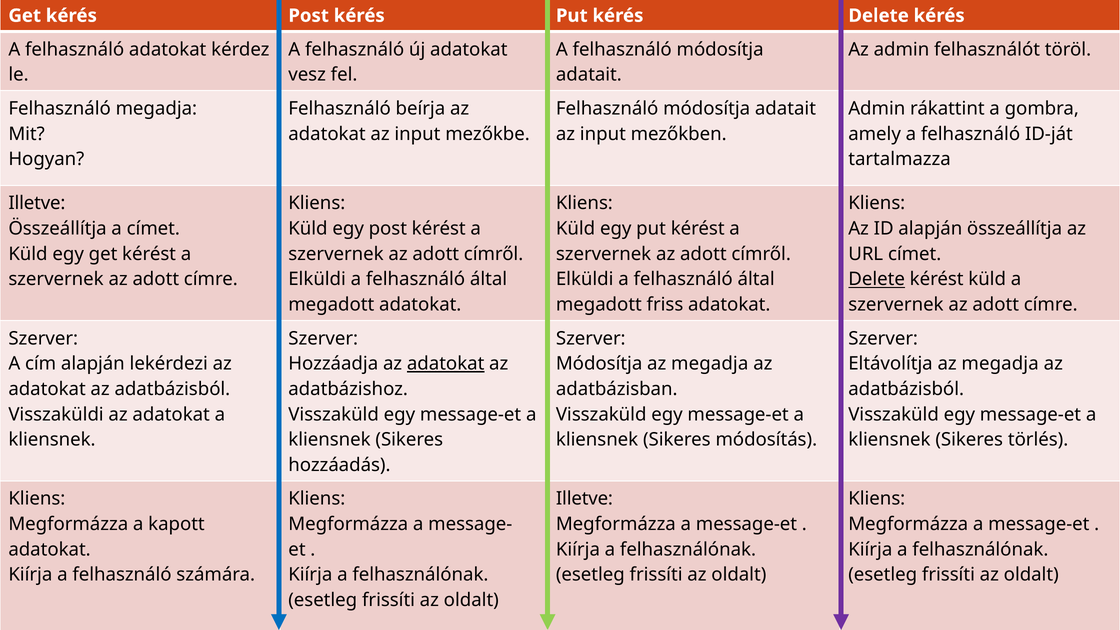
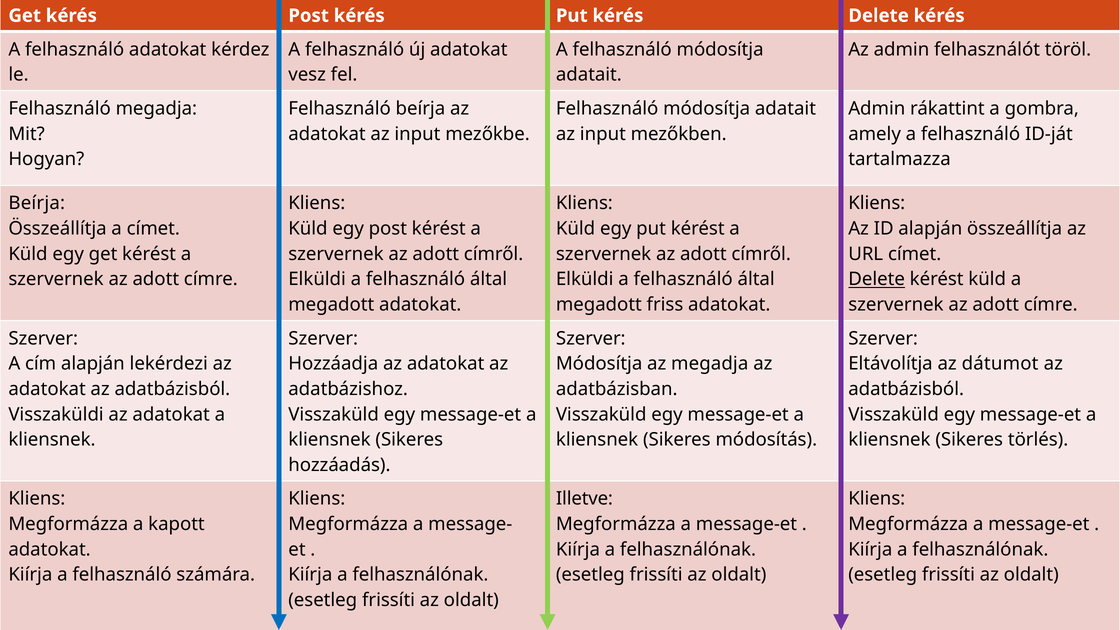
Illetve at (37, 203): Illetve -> Beírja
adatokat at (446, 364) underline: present -> none
Eltávolítja az megadja: megadja -> dátumot
